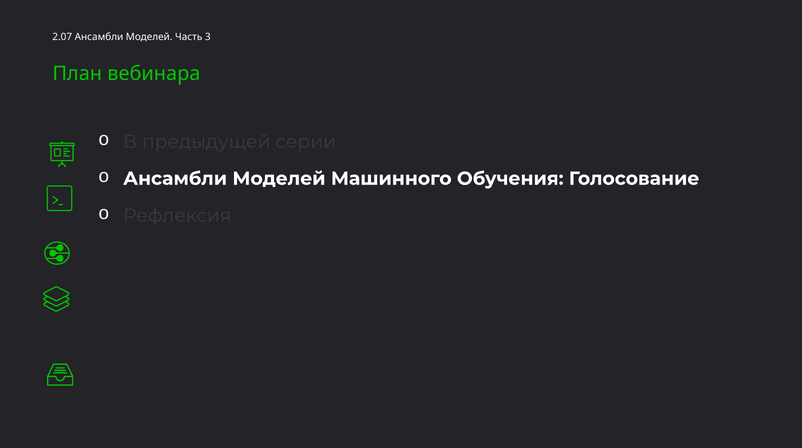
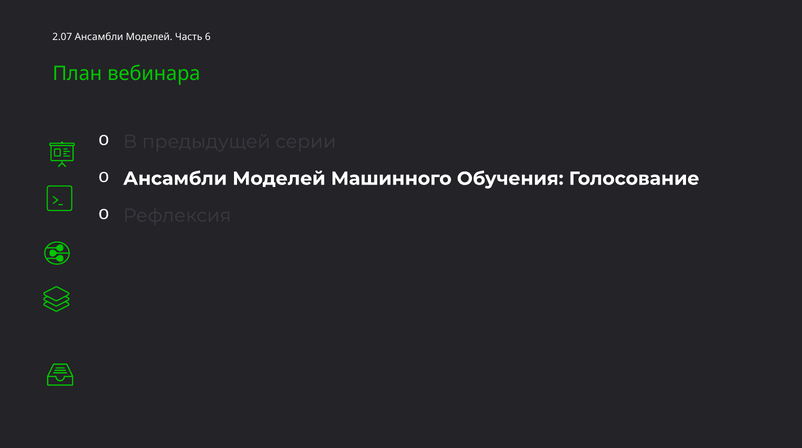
3: 3 -> 6
